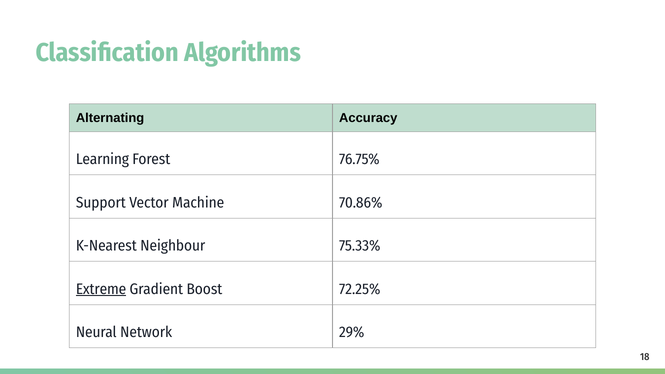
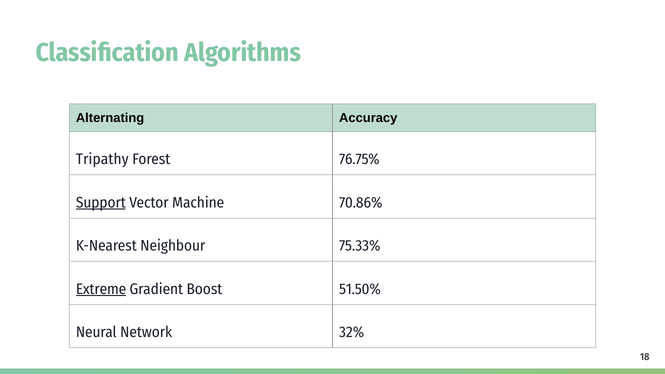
Learning: Learning -> Tripathy
Support underline: none -> present
72.25%: 72.25% -> 51.50%
29%: 29% -> 32%
